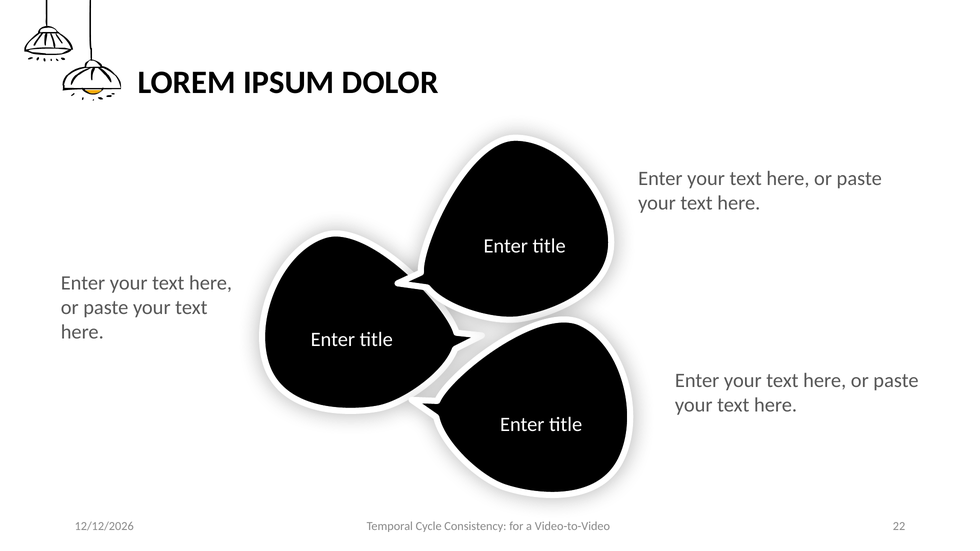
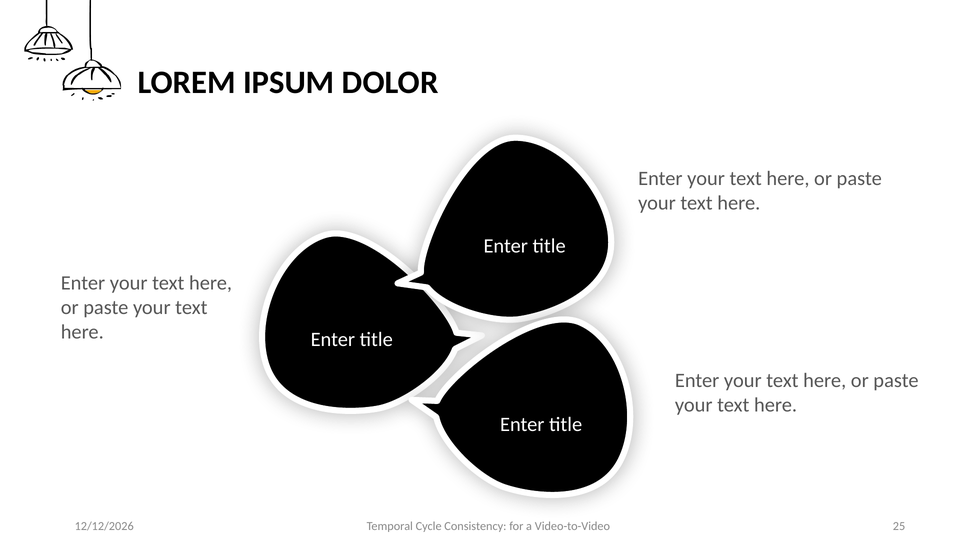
22: 22 -> 25
